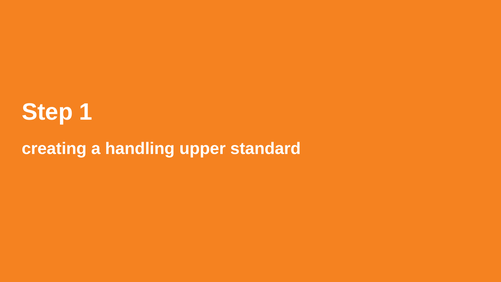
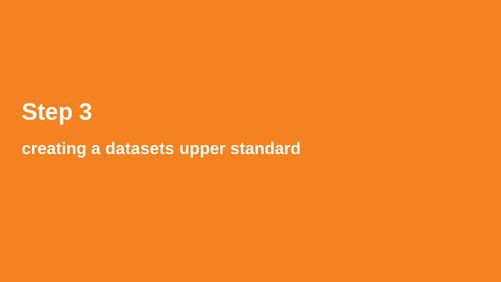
1: 1 -> 3
handling: handling -> datasets
